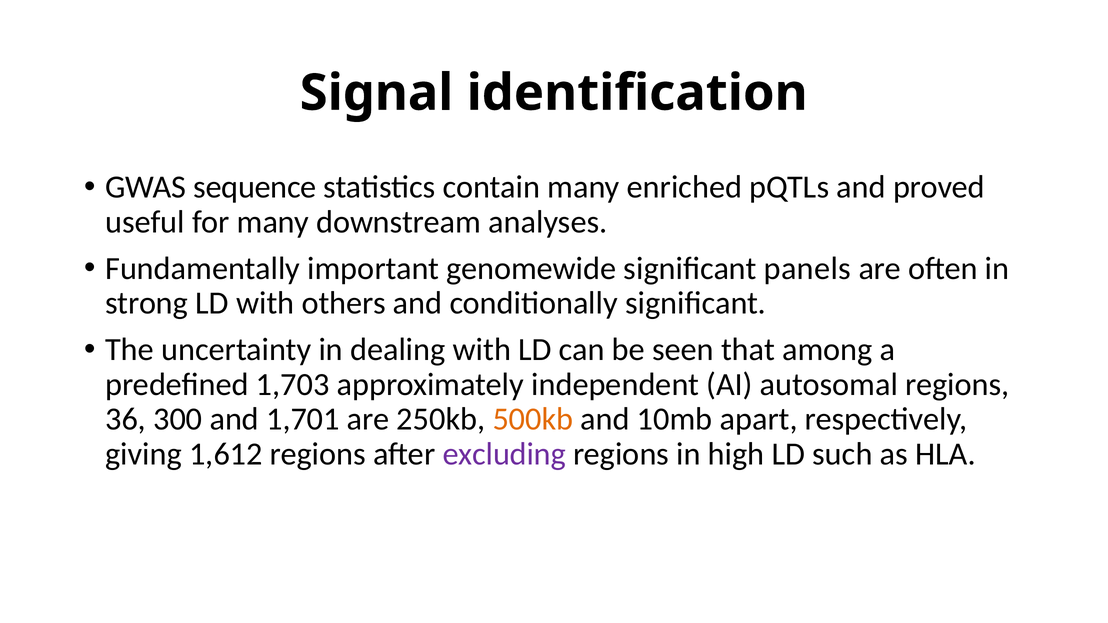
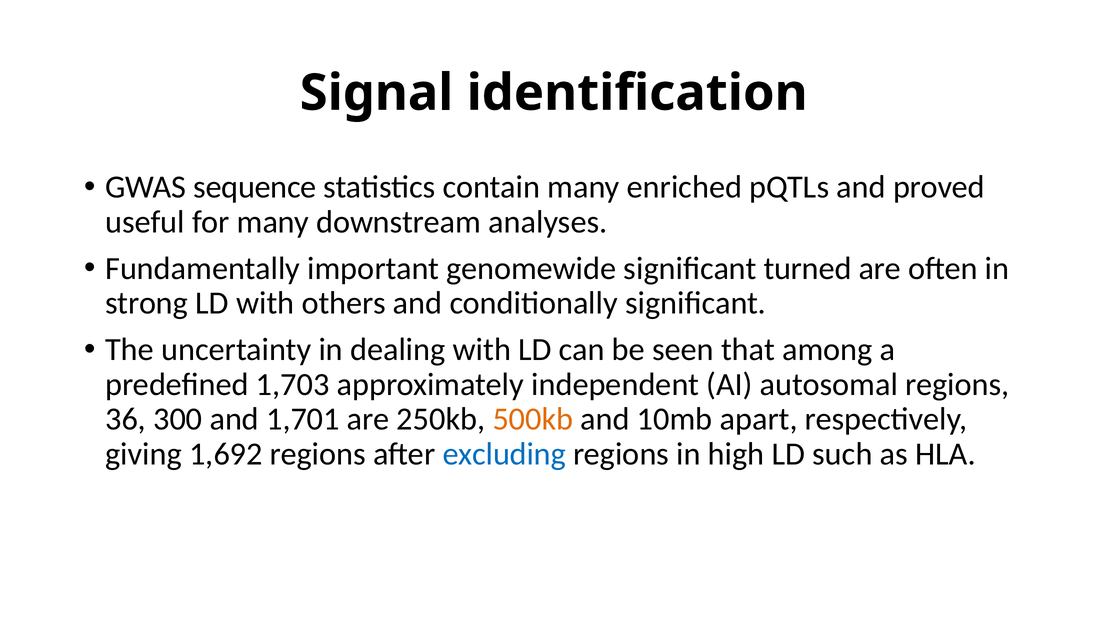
panels: panels -> turned
1,612: 1,612 -> 1,692
excluding colour: purple -> blue
